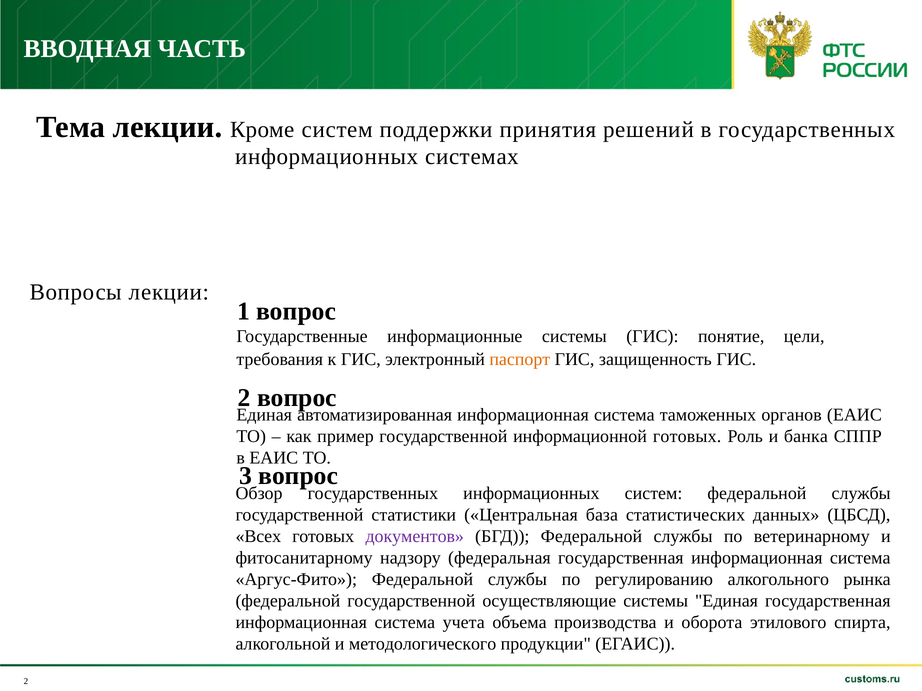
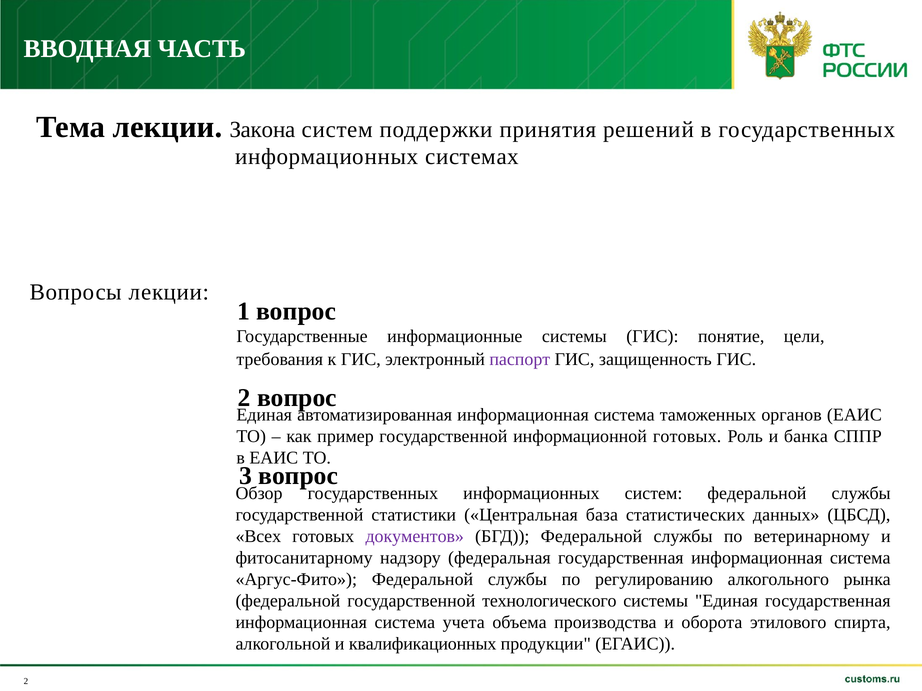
Кроме: Кроме -> Закона
паспорт colour: orange -> purple
осуществляющие: осуществляющие -> технологического
методологического: методологического -> квалификационных
